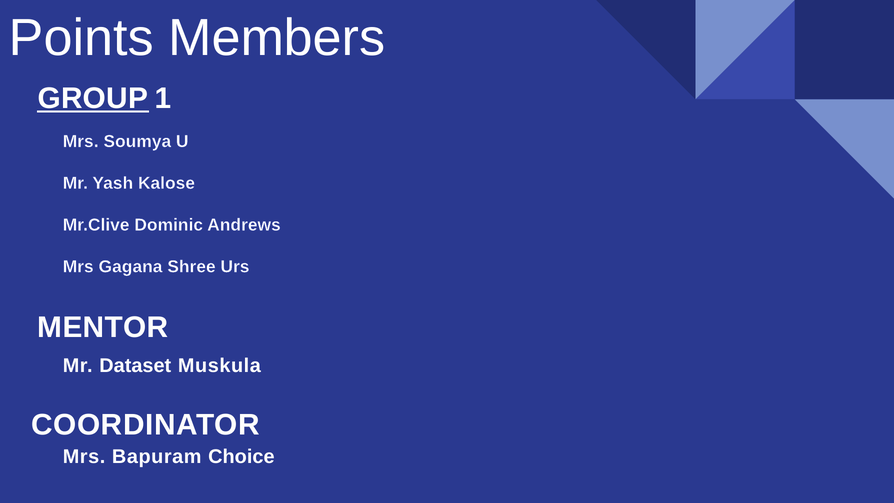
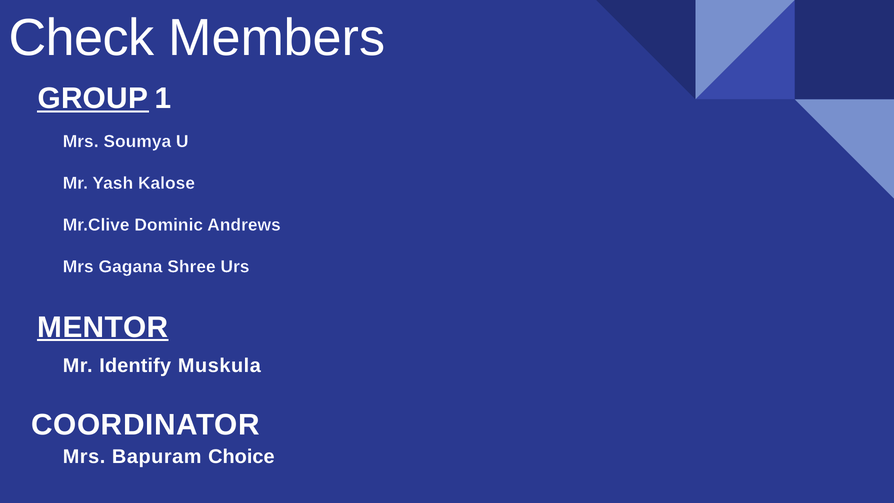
Points: Points -> Check
MENTOR underline: none -> present
Dataset: Dataset -> Identify
